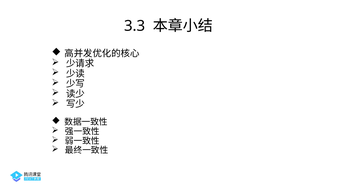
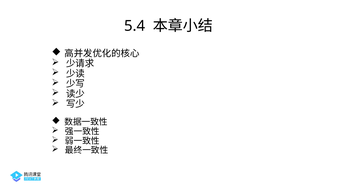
3.3: 3.3 -> 5.4
